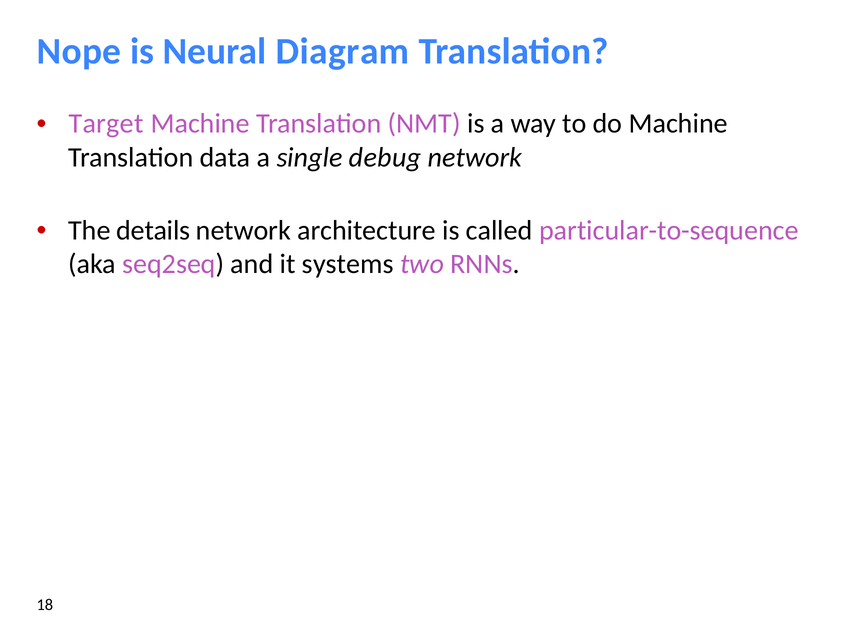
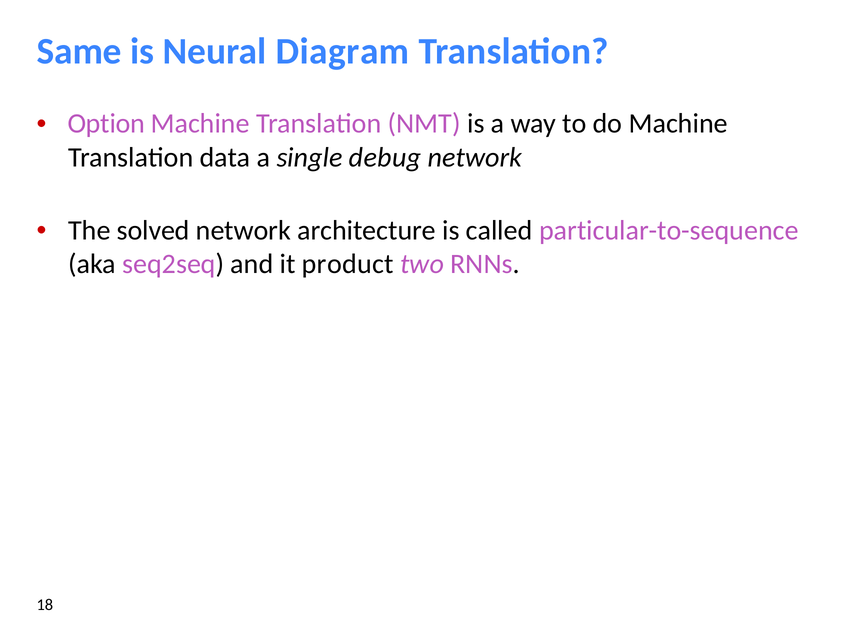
Nope: Nope -> Same
Target: Target -> Option
details: details -> solved
systems: systems -> product
